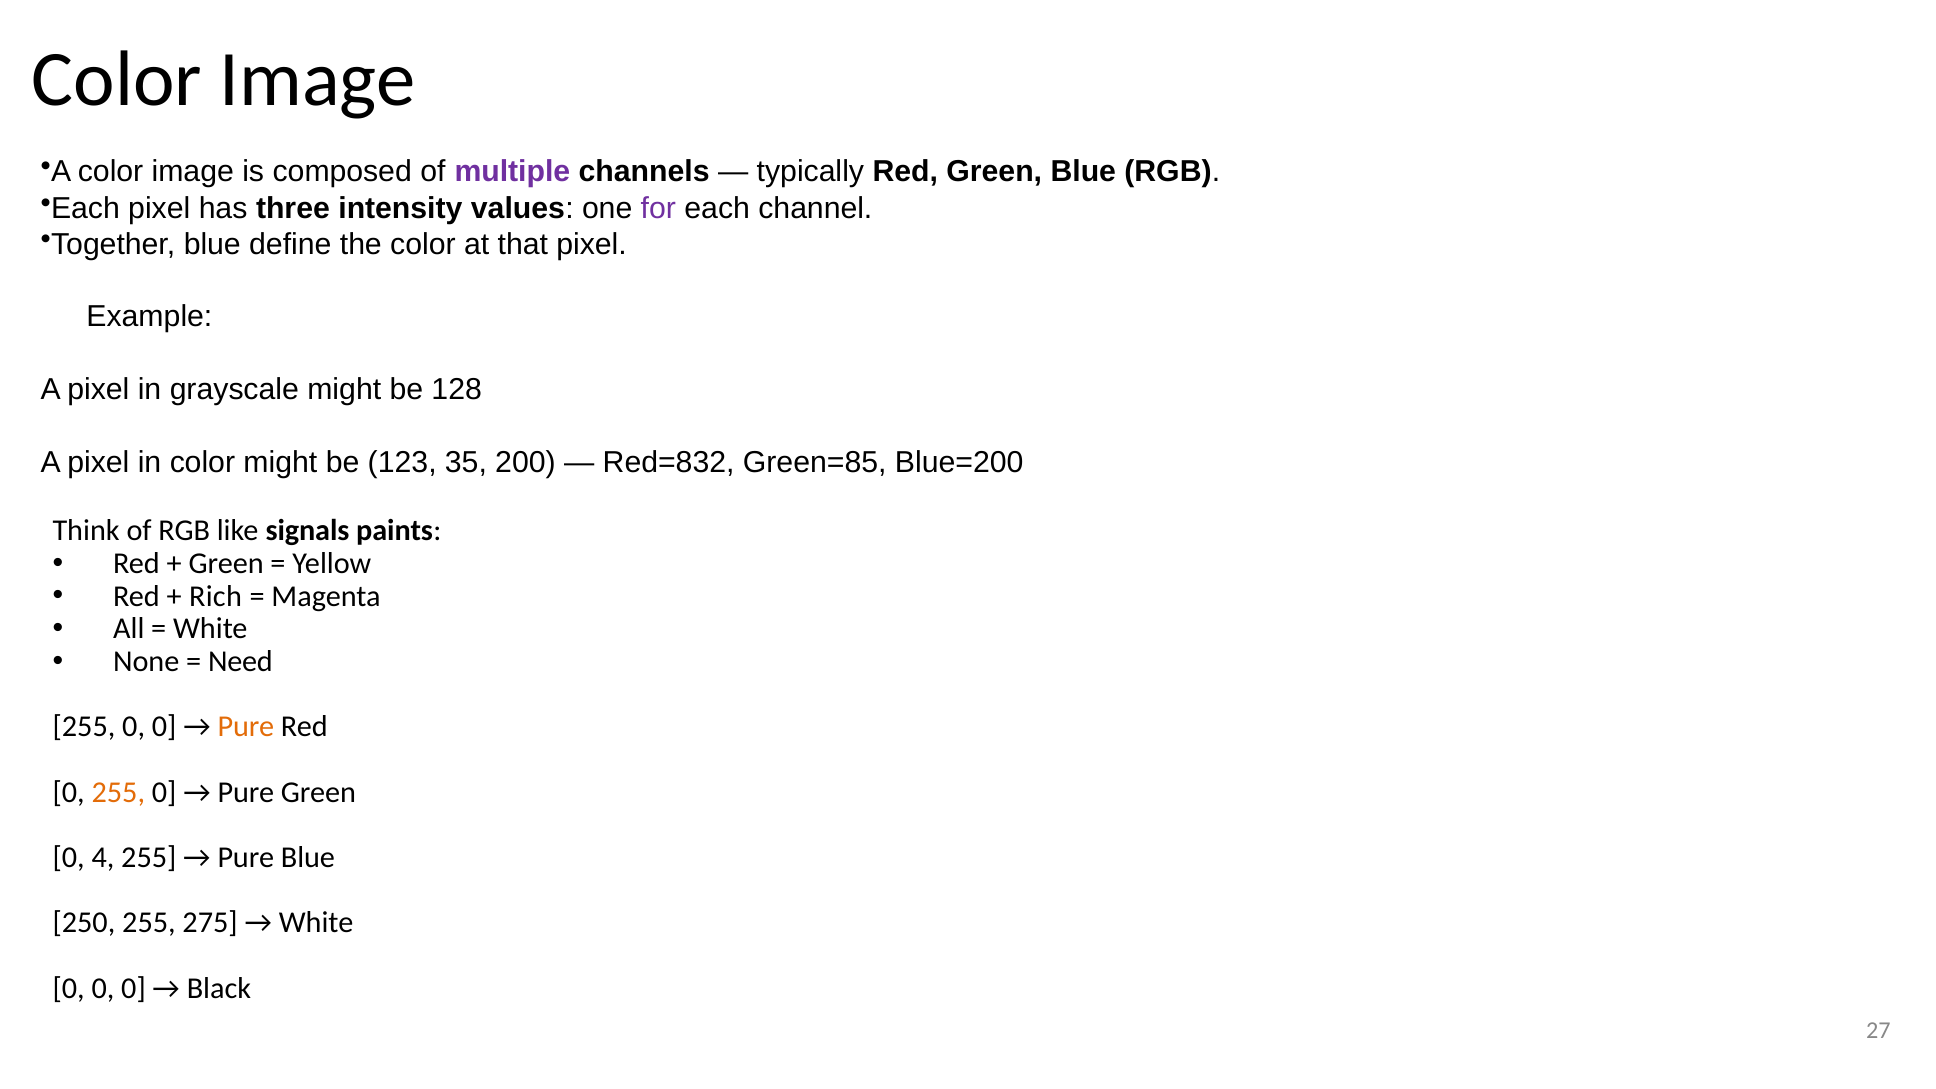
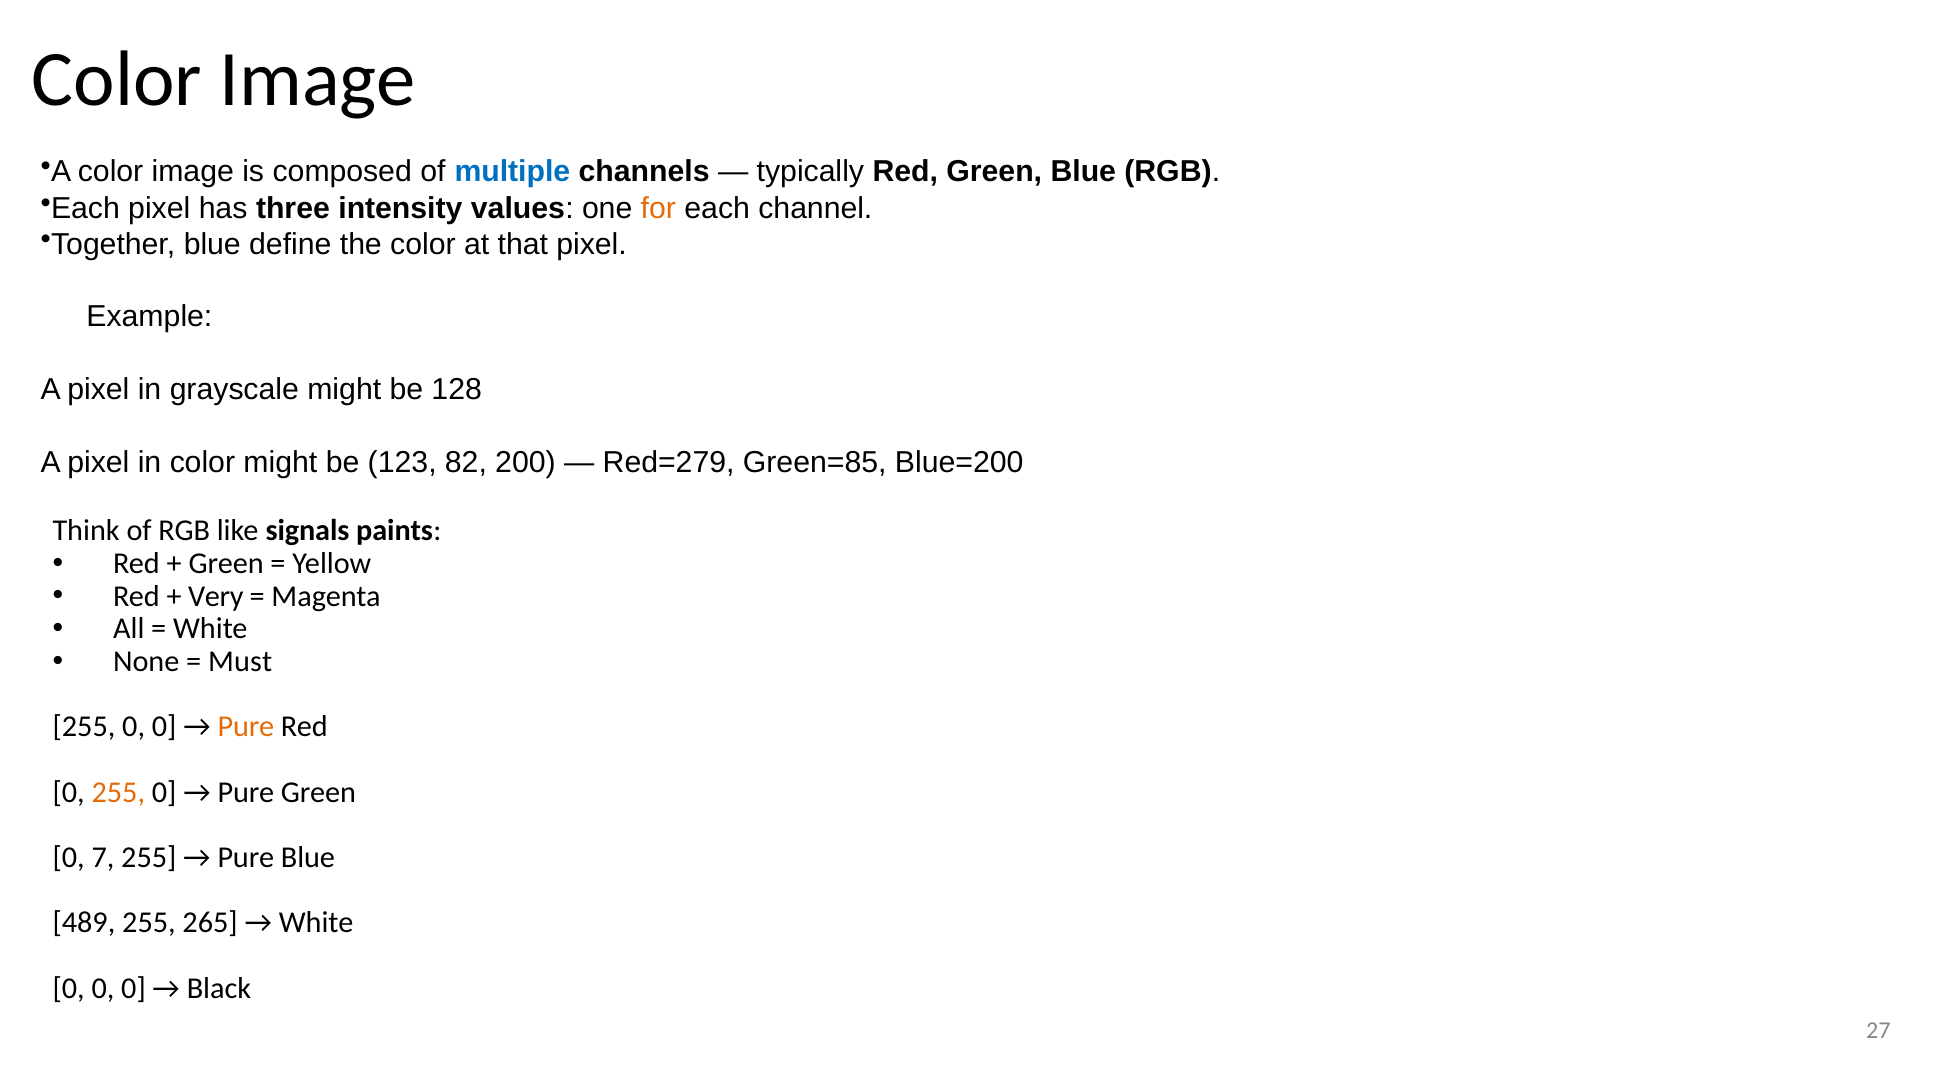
multiple colour: purple -> blue
for colour: purple -> orange
35: 35 -> 82
Red=832: Red=832 -> Red=279
Rich: Rich -> Very
Need: Need -> Must
4: 4 -> 7
250: 250 -> 489
275: 275 -> 265
